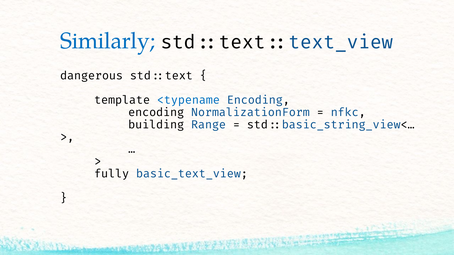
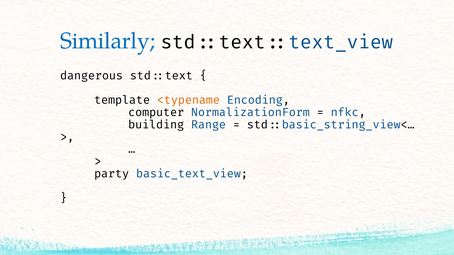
<typename colour: blue -> orange
encoding at (156, 113): encoding -> computer
fully: fully -> party
